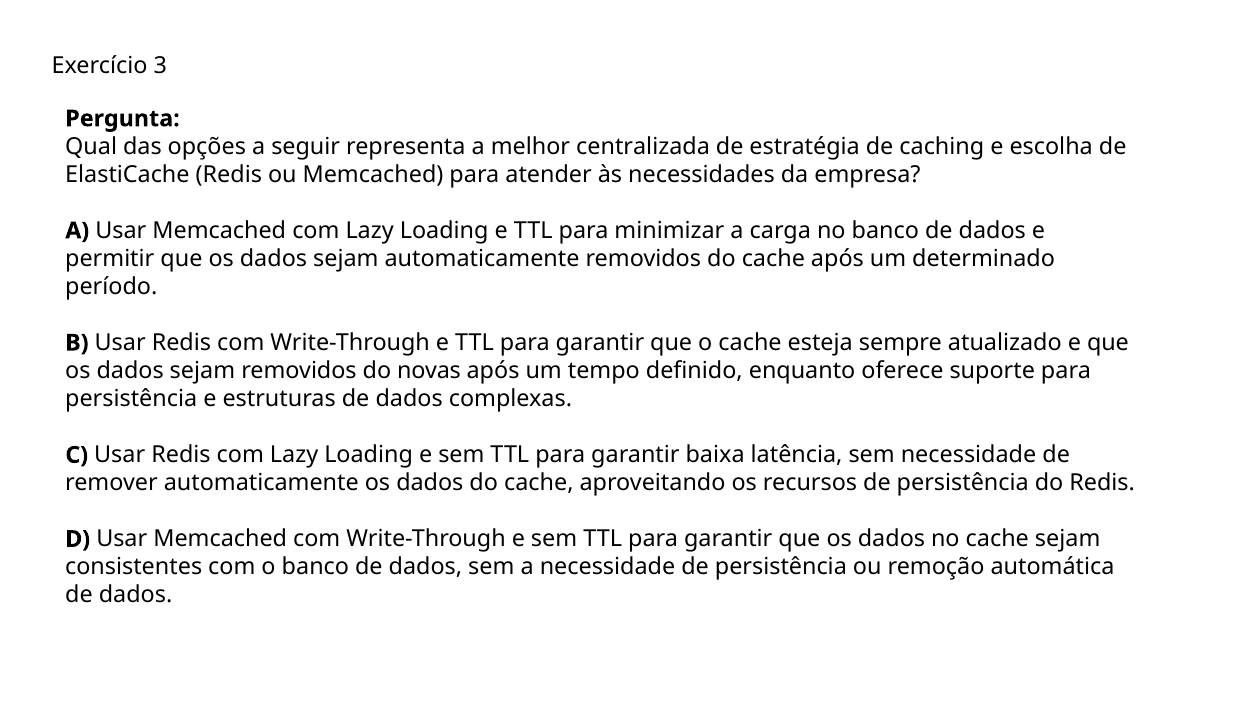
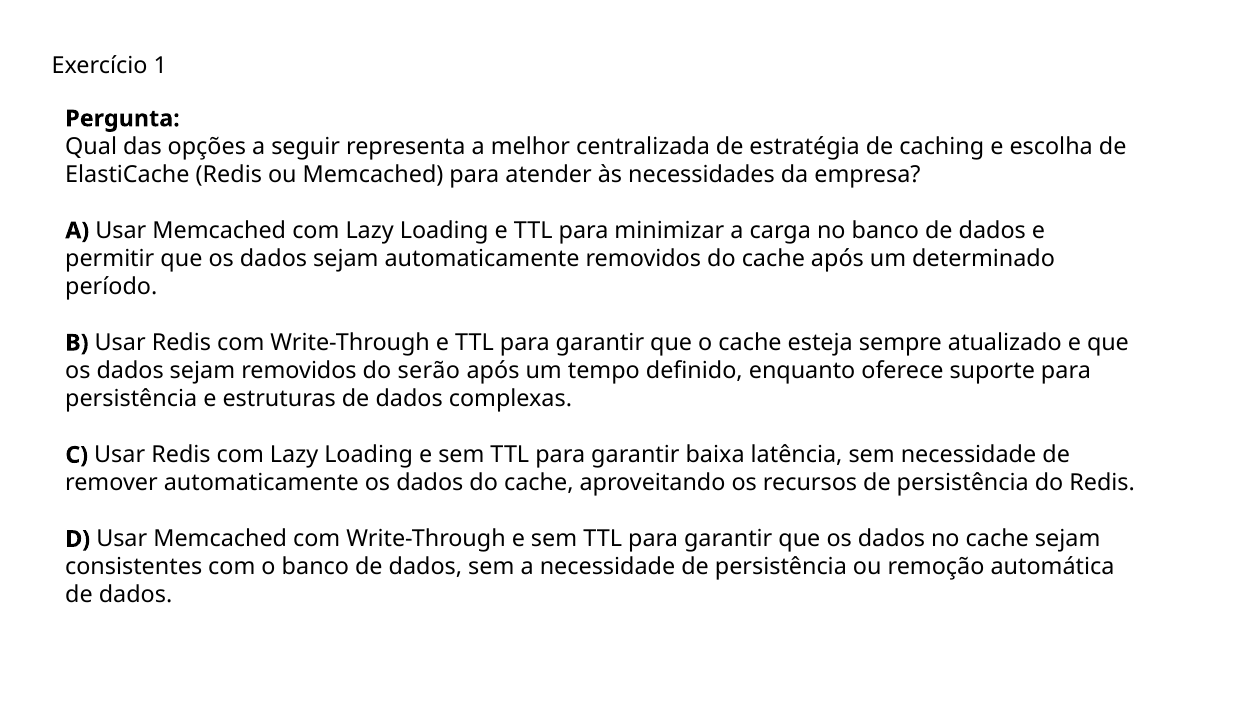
3: 3 -> 1
novas: novas -> serão
